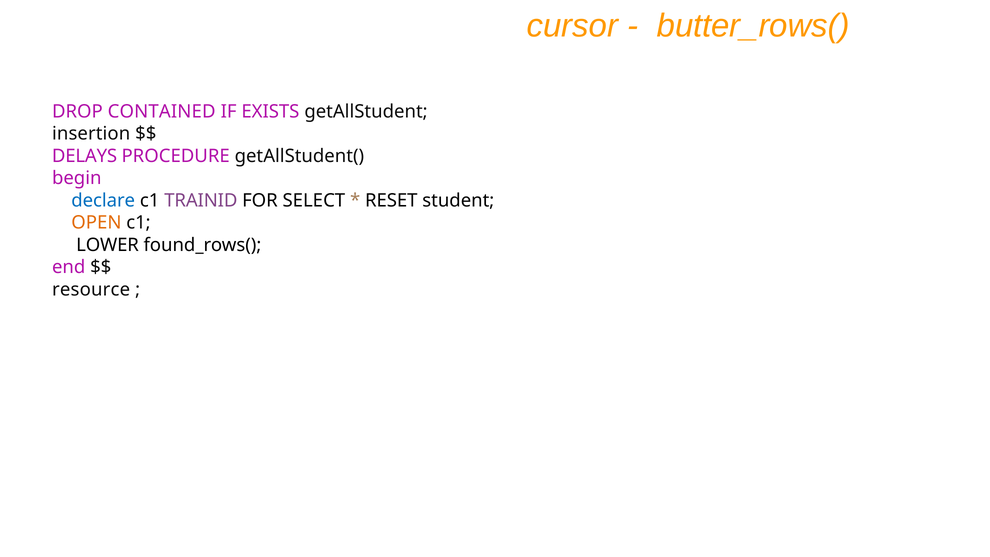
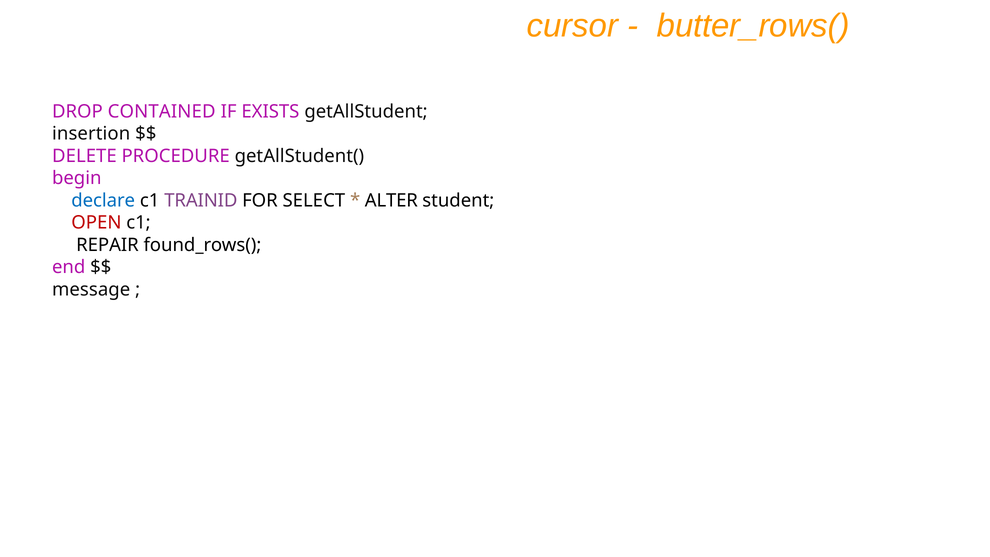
DELAYS: DELAYS -> DELETE
RESET: RESET -> ALTER
OPEN colour: orange -> red
LOWER: LOWER -> REPAIR
resource: resource -> message
